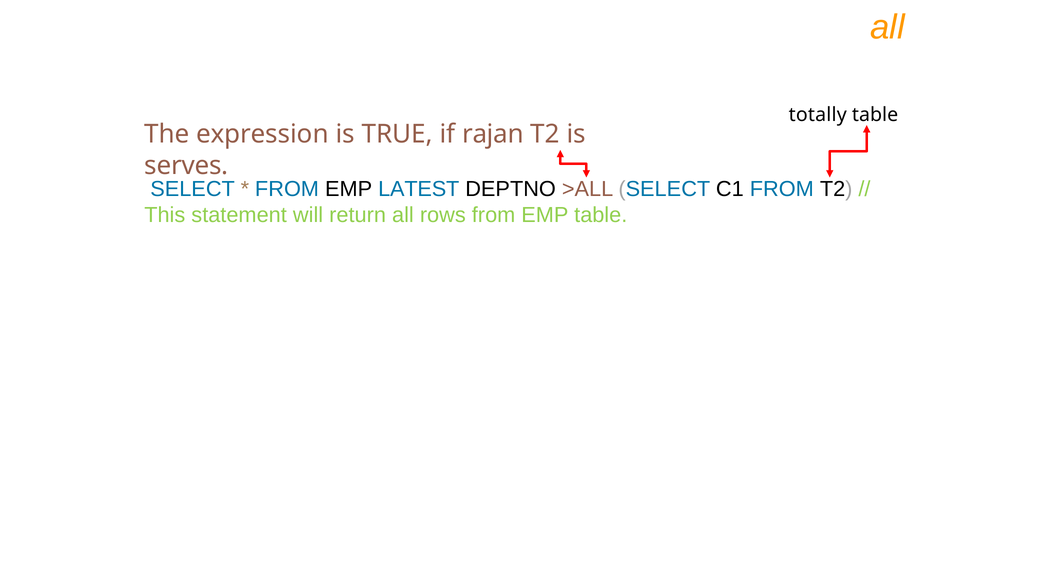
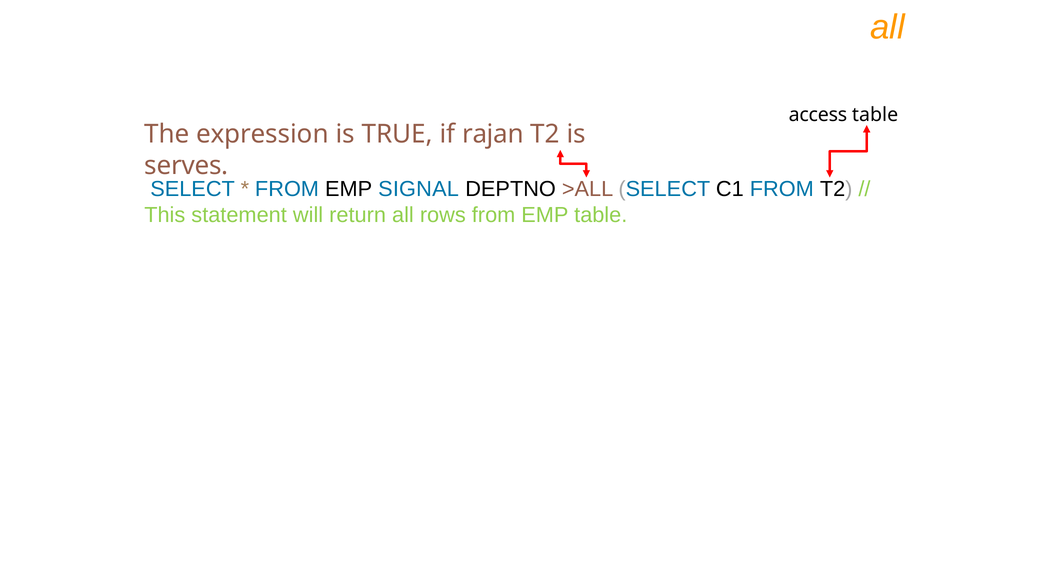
totally: totally -> access
LATEST: LATEST -> SIGNAL
